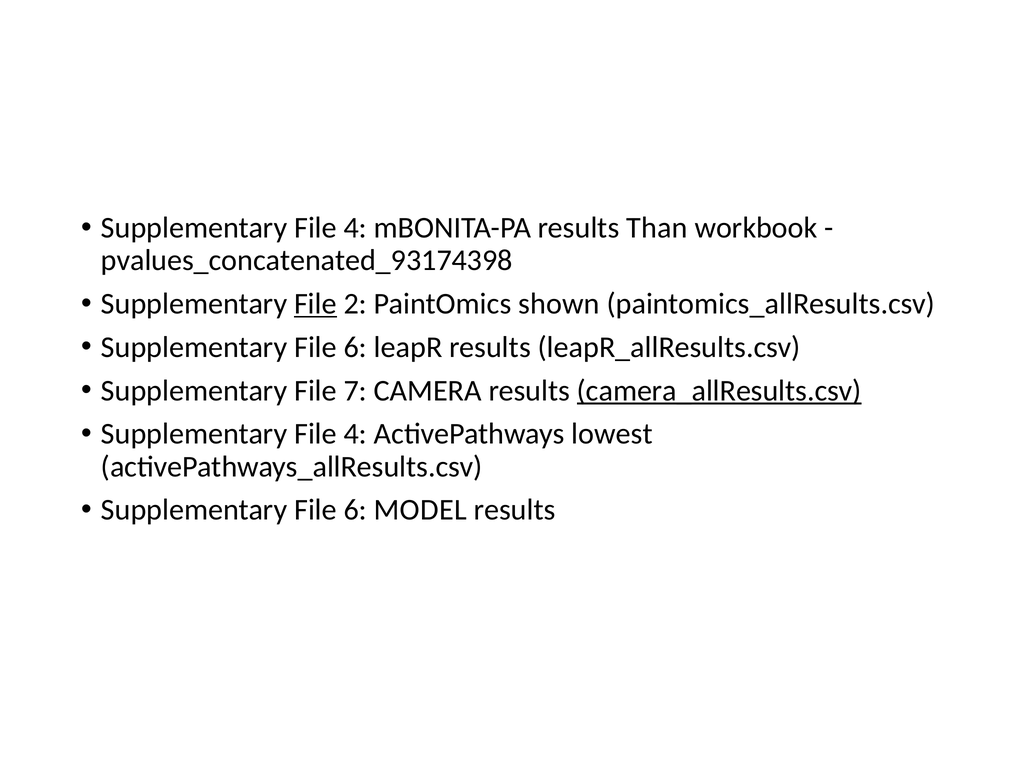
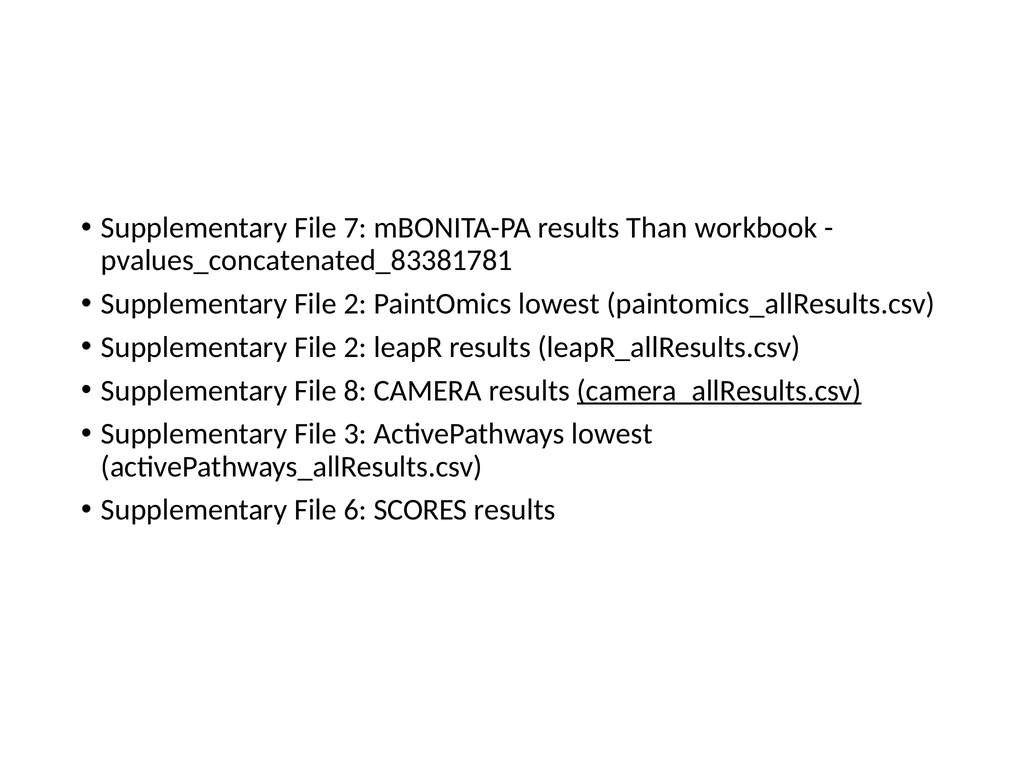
4 at (355, 228): 4 -> 7
pvalues_concatenated_93174398: pvalues_concatenated_93174398 -> pvalues_concatenated_83381781
File at (315, 304) underline: present -> none
PaintOmics shown: shown -> lowest
6 at (355, 347): 6 -> 2
7: 7 -> 8
4 at (355, 434): 4 -> 3
MODEL: MODEL -> SCORES
